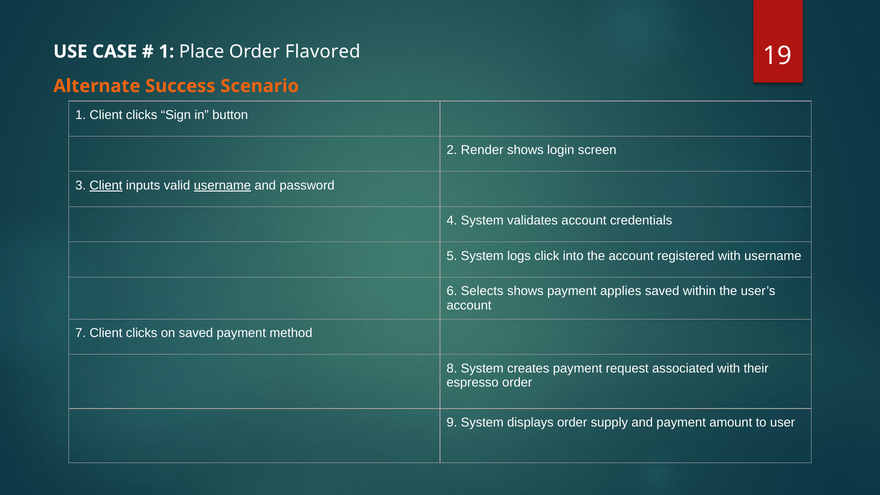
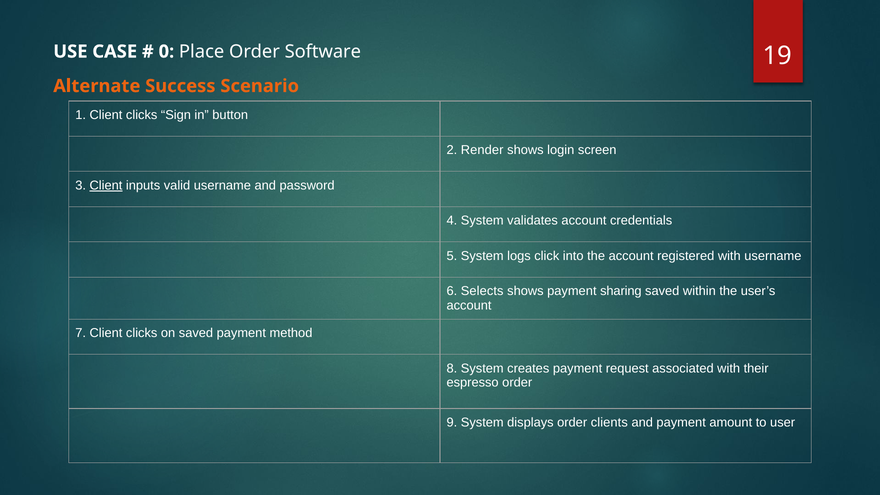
1 at (166, 52): 1 -> 0
Flavored: Flavored -> Software
username at (222, 185) underline: present -> none
applies: applies -> sharing
supply: supply -> clients
